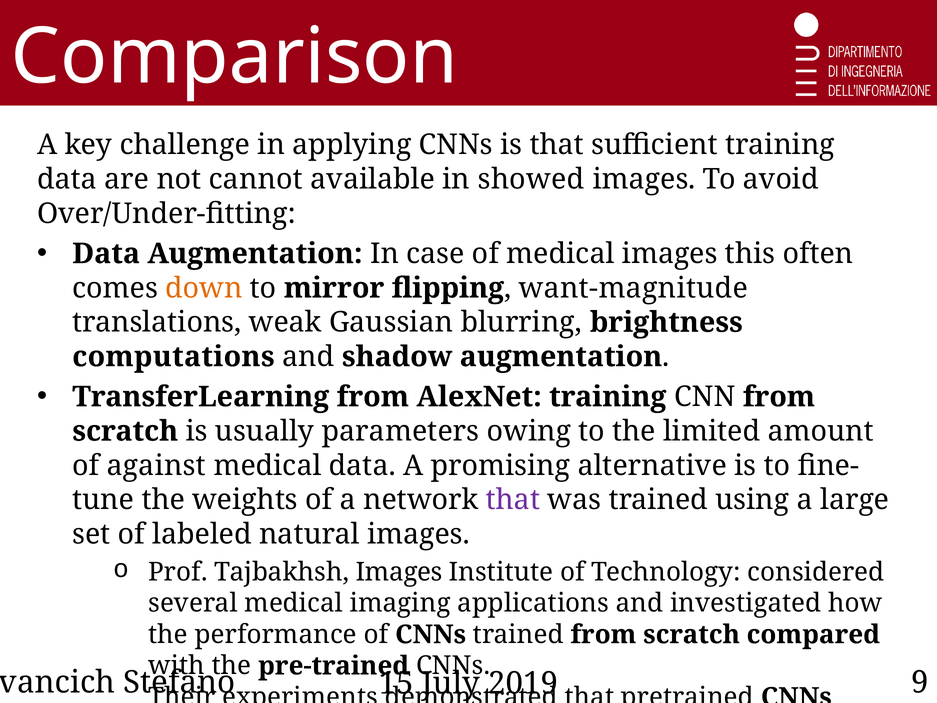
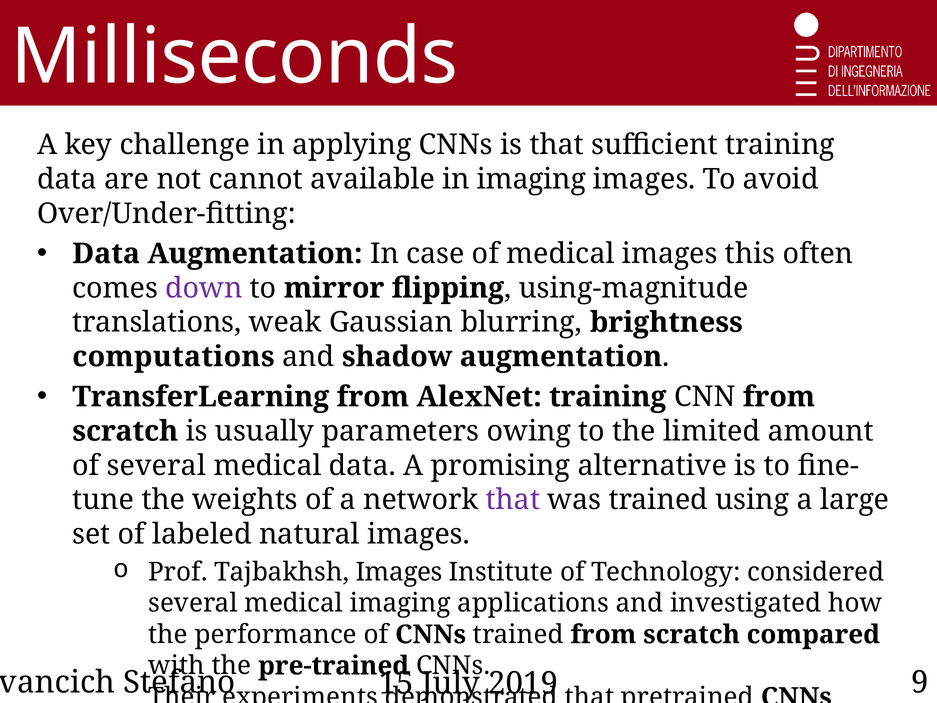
Comparison: Comparison -> Milliseconds
in showed: showed -> imaging
down colour: orange -> purple
want-magnitude: want-magnitude -> using-magnitude
of against: against -> several
